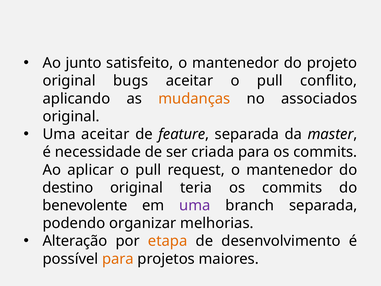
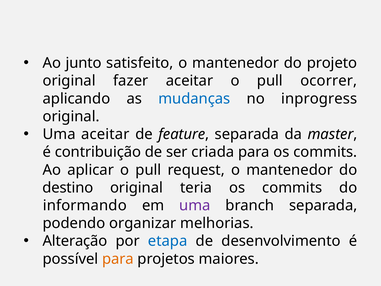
bugs: bugs -> fazer
conflito: conflito -> ocorrer
mudanças colour: orange -> blue
associados: associados -> inprogress
necessidade: necessidade -> contribuição
benevolente: benevolente -> informando
etapa colour: orange -> blue
